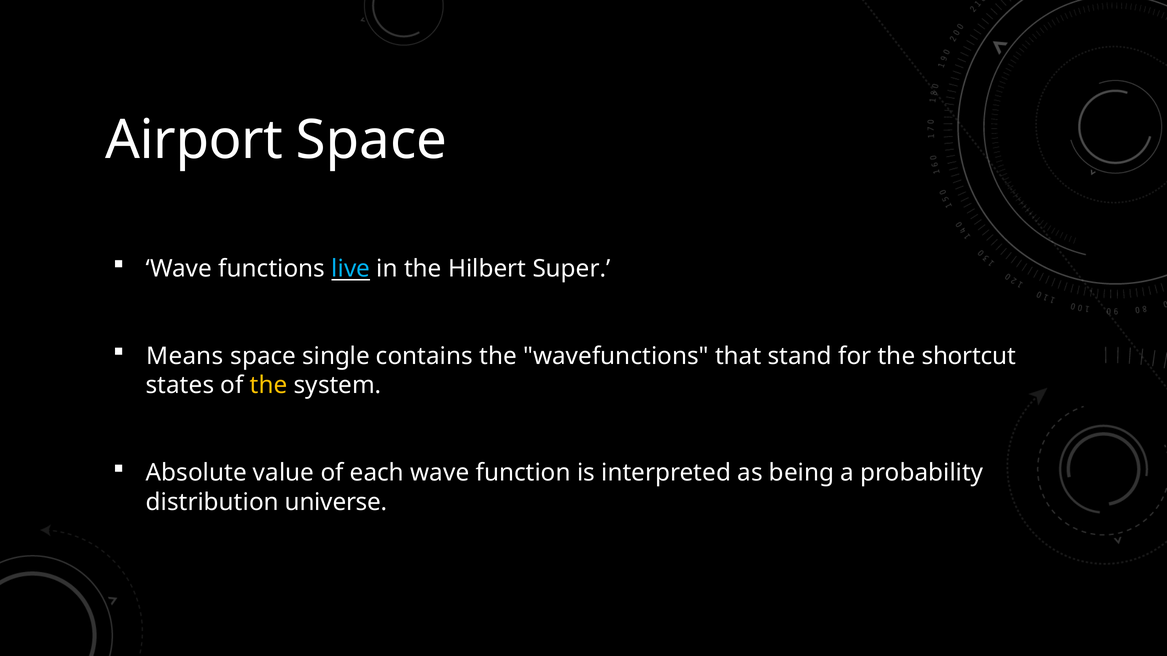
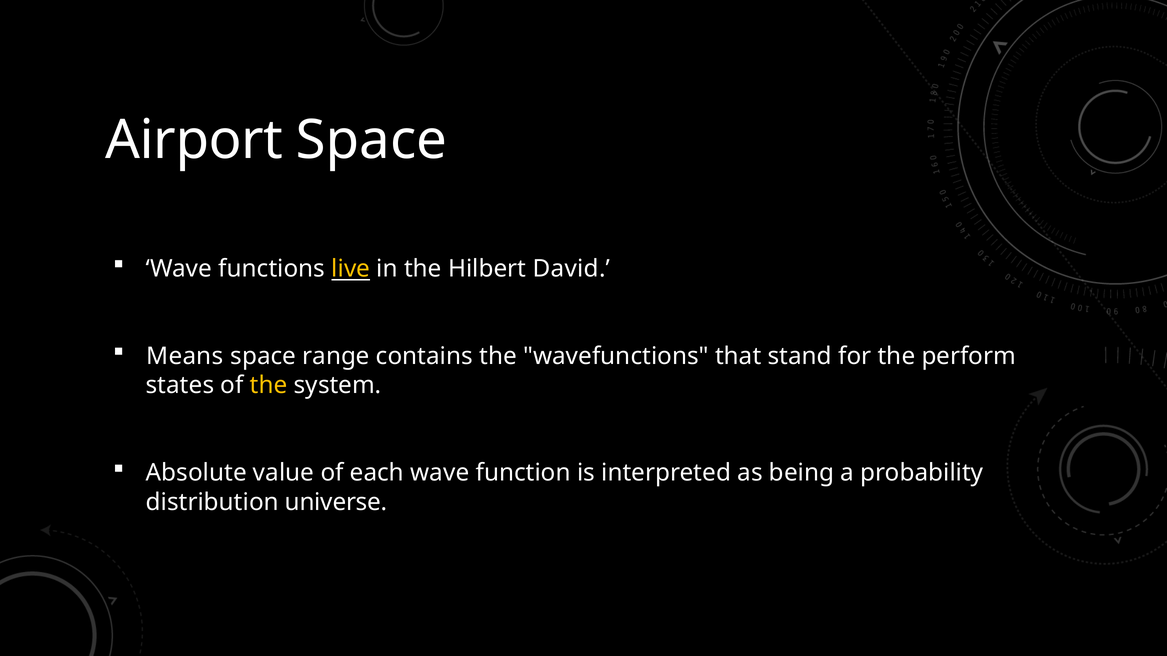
live colour: light blue -> yellow
Super: Super -> David
single: single -> range
shortcut: shortcut -> perform
